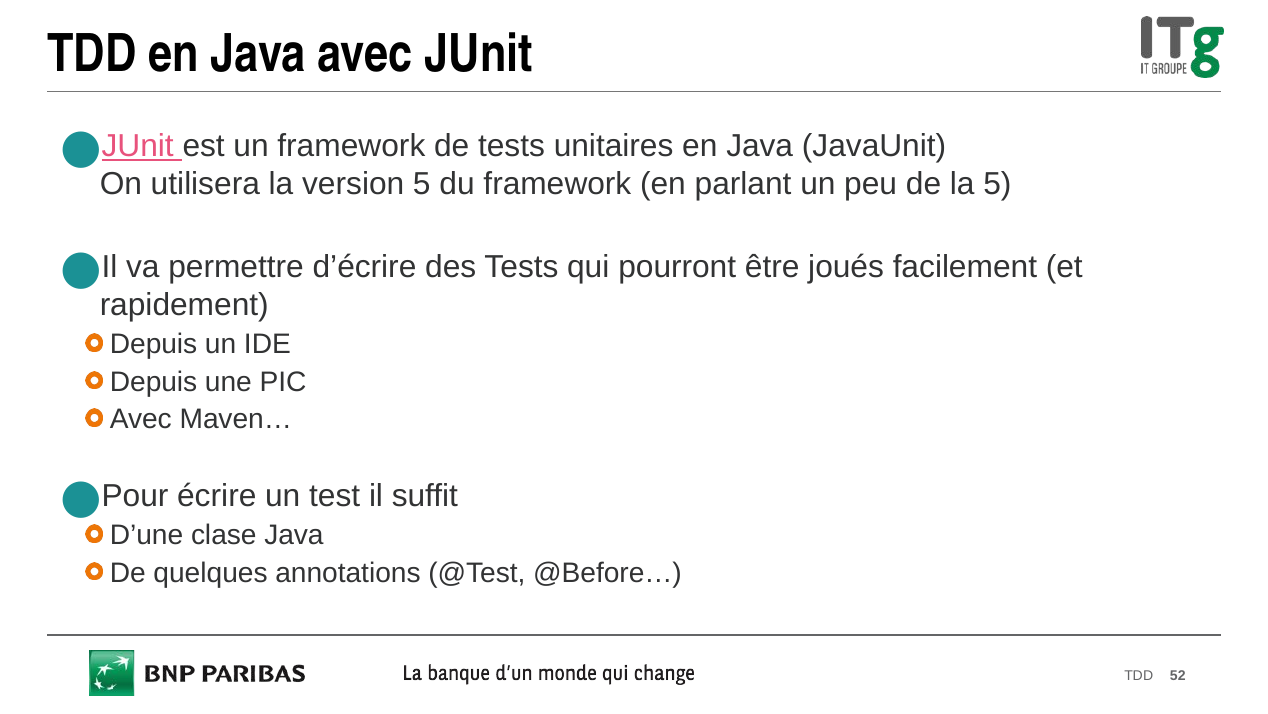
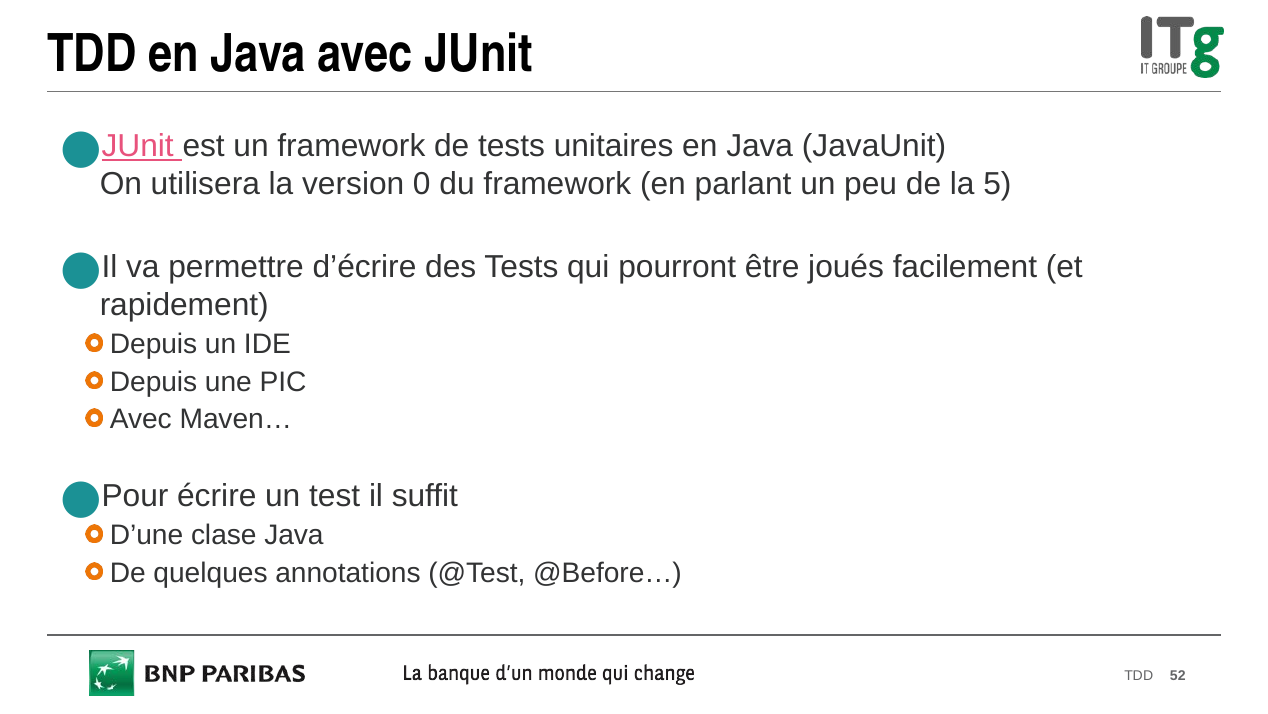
version 5: 5 -> 0
